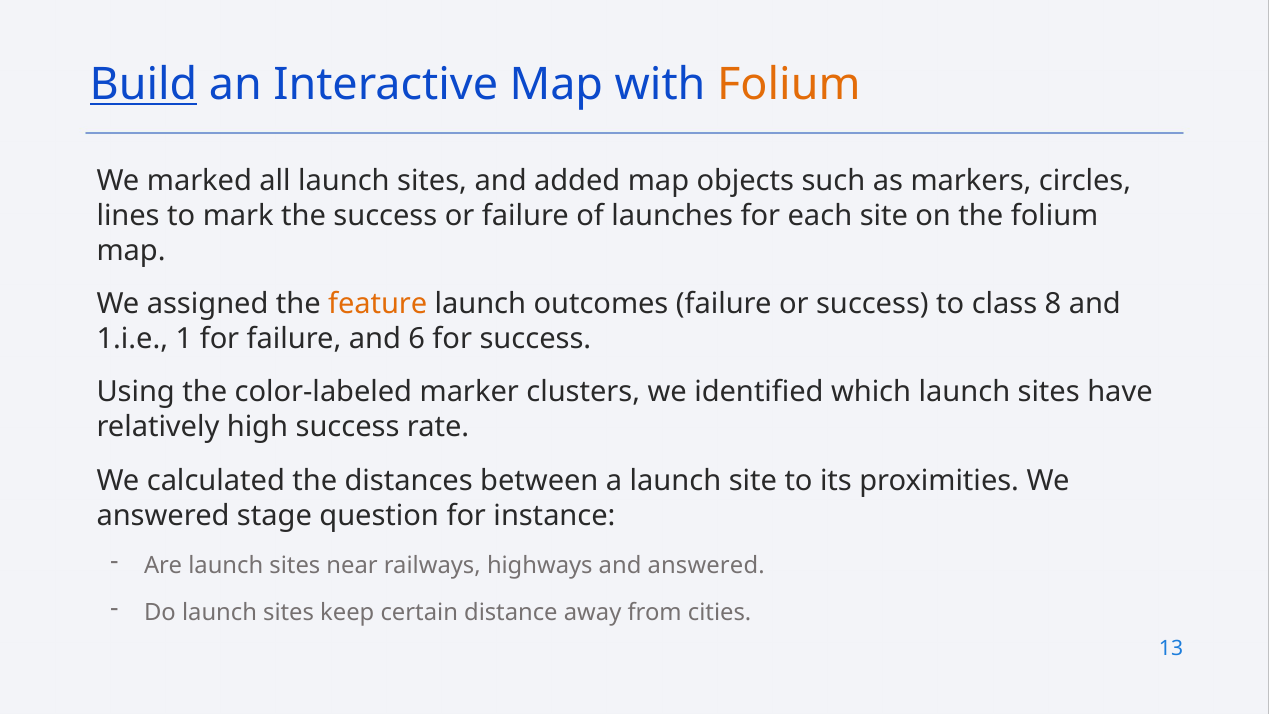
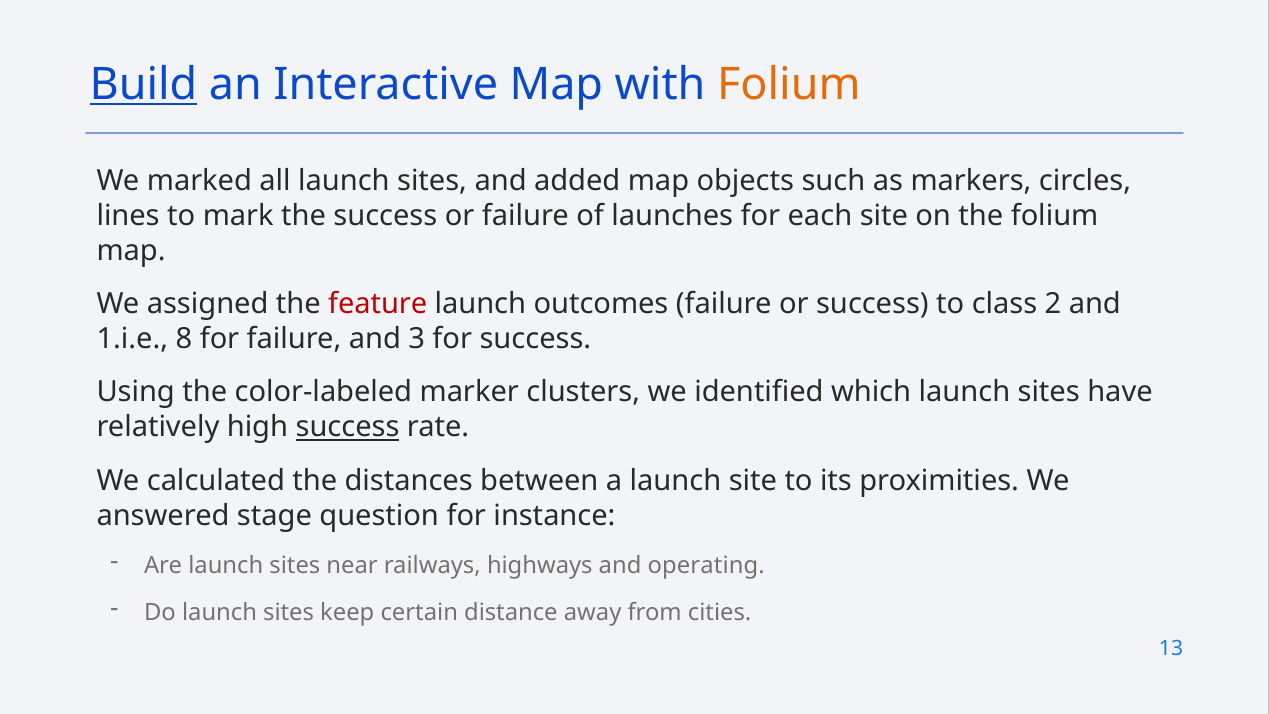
feature colour: orange -> red
8: 8 -> 2
1: 1 -> 8
6: 6 -> 3
success at (348, 427) underline: none -> present
and answered: answered -> operating
